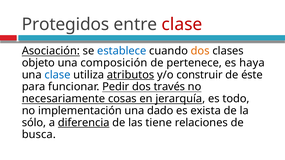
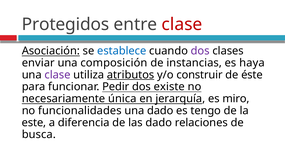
dos at (200, 51) colour: orange -> purple
objeto: objeto -> enviar
pertenece: pertenece -> instancias
clase at (57, 75) colour: blue -> purple
través: través -> existe
cosas: cosas -> única
todo: todo -> miro
implementación: implementación -> funcionalidades
exista: exista -> tengo
sólo: sólo -> este
diferencia underline: present -> none
las tiene: tiene -> dado
